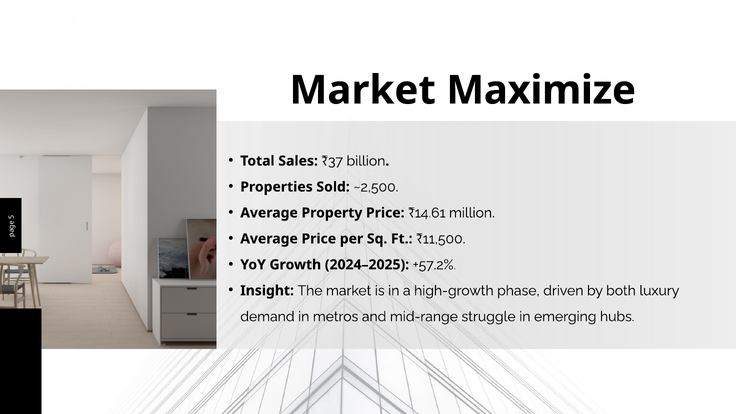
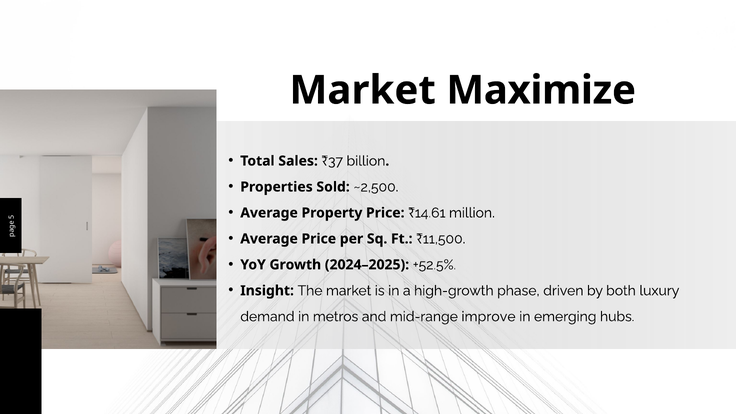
+57.2%: +57.2% -> +52.5%
struggle: struggle -> improve
